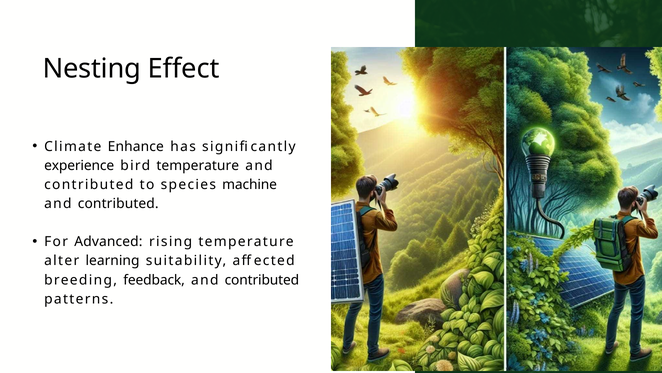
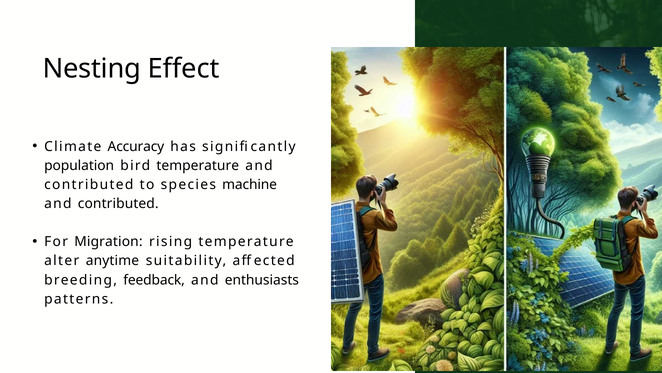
Enhance: Enhance -> Accuracy
experience: experience -> population
Advanced: Advanced -> Migration
learning: learning -> anytime
contributed at (262, 280): contributed -> enthusiasts
